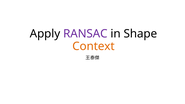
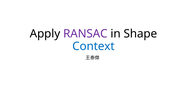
Context colour: orange -> blue
